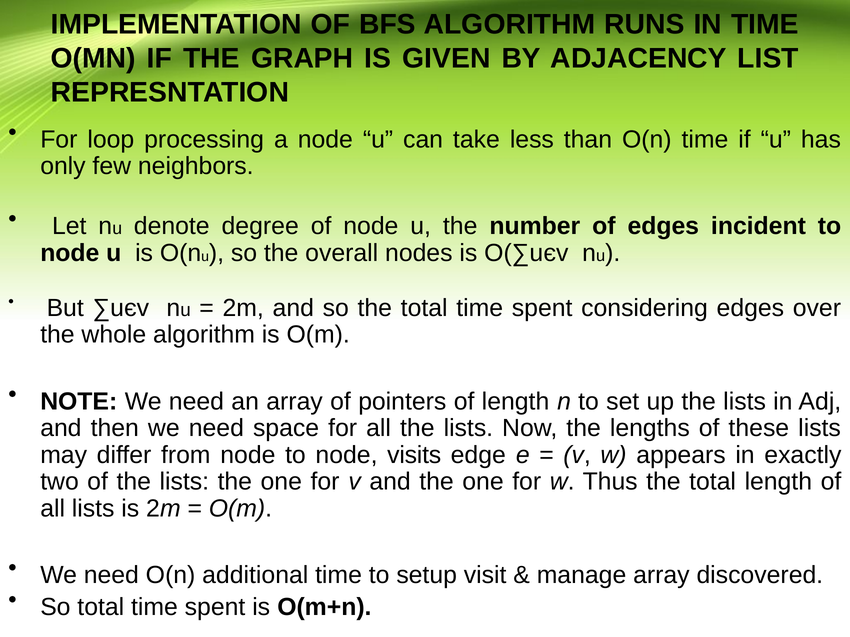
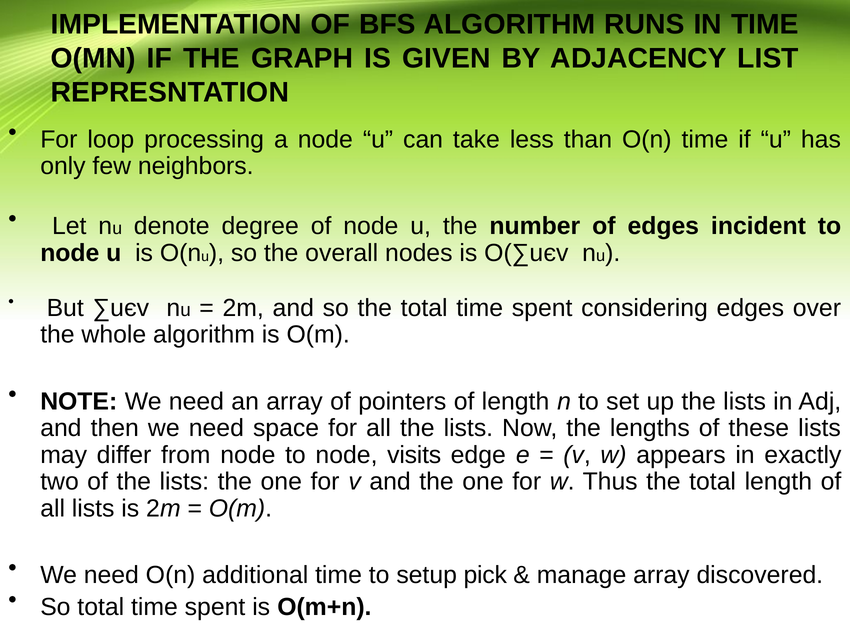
visit: visit -> pick
